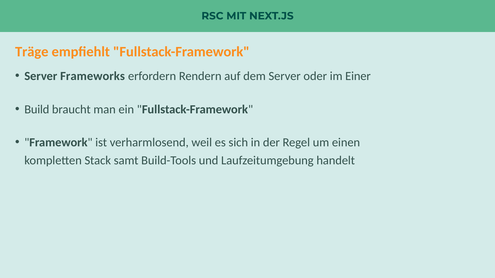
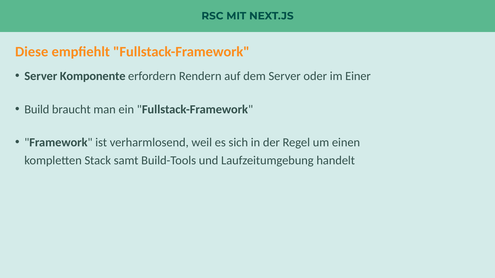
Träge: Träge -> Diese
Frameworks: Frameworks -> Komponente
